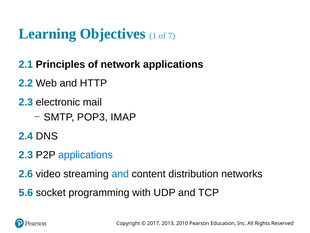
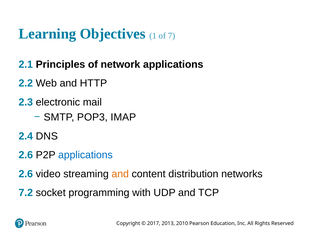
2.3 at (26, 155): 2.3 -> 2.6
and at (120, 174) colour: blue -> orange
5.6: 5.6 -> 7.2
